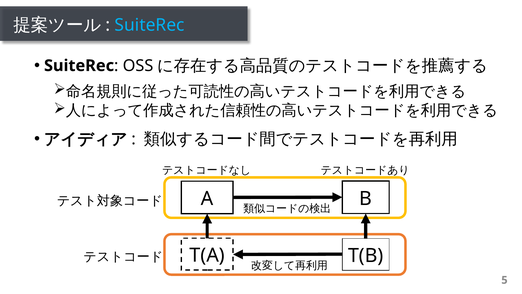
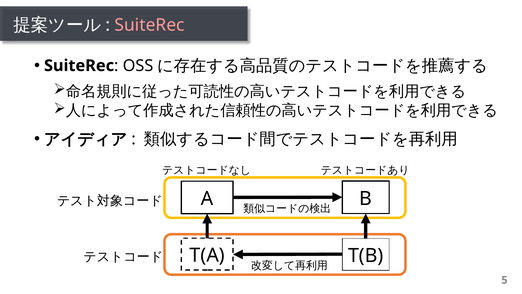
SuiteRec at (150, 25) colour: light blue -> pink
